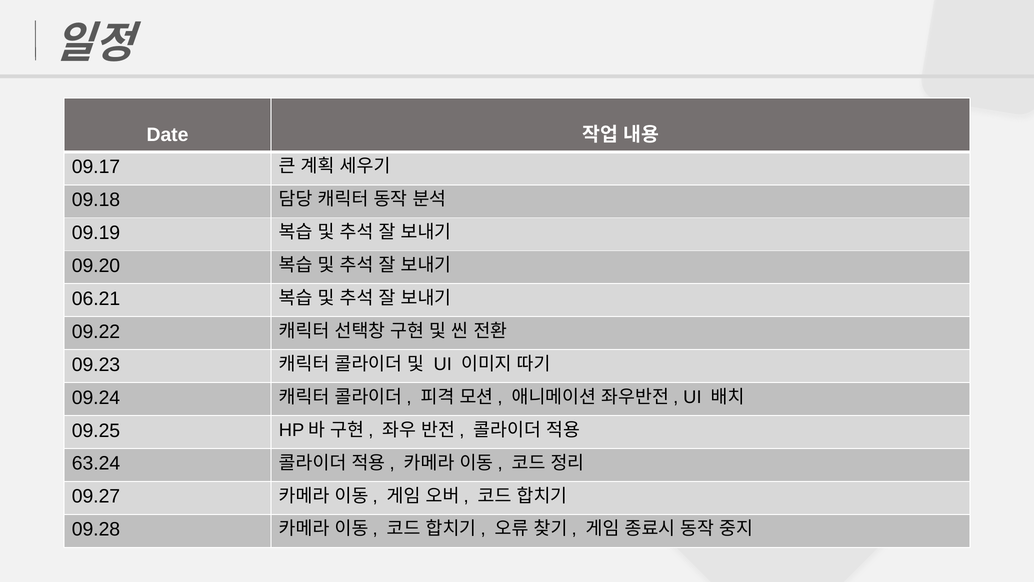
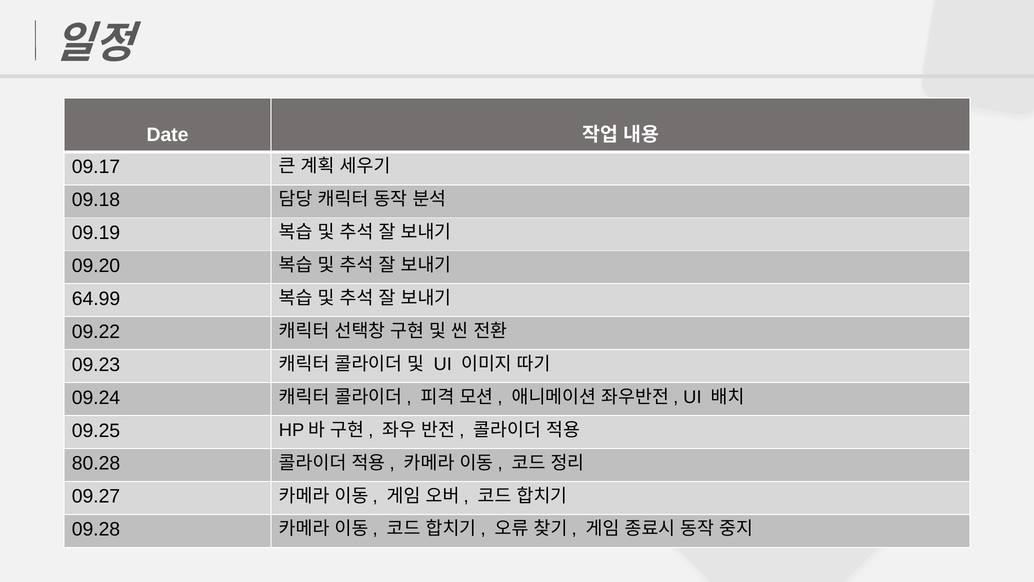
06.21: 06.21 -> 64.99
63.24: 63.24 -> 80.28
